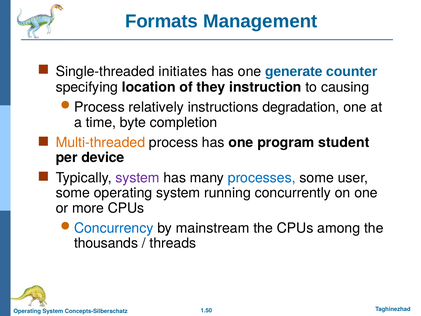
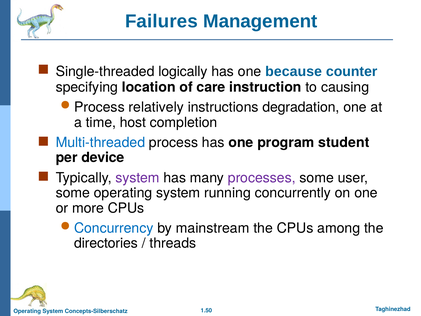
Formats: Formats -> Failures
initiates: initiates -> logically
generate: generate -> because
they: they -> care
byte: byte -> host
Multi-threaded colour: orange -> blue
processes colour: blue -> purple
thousands: thousands -> directories
